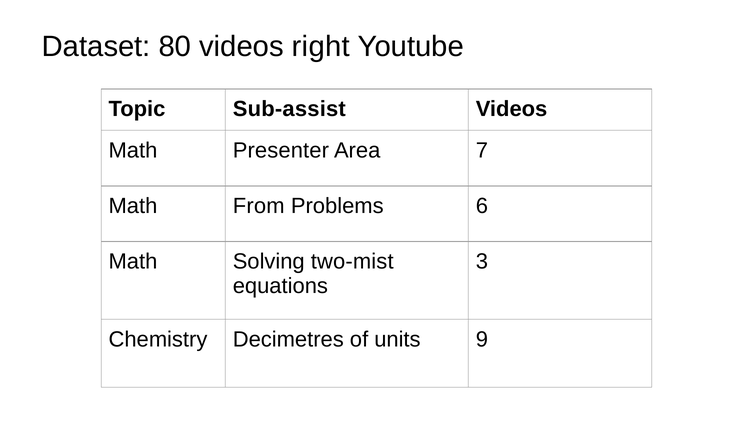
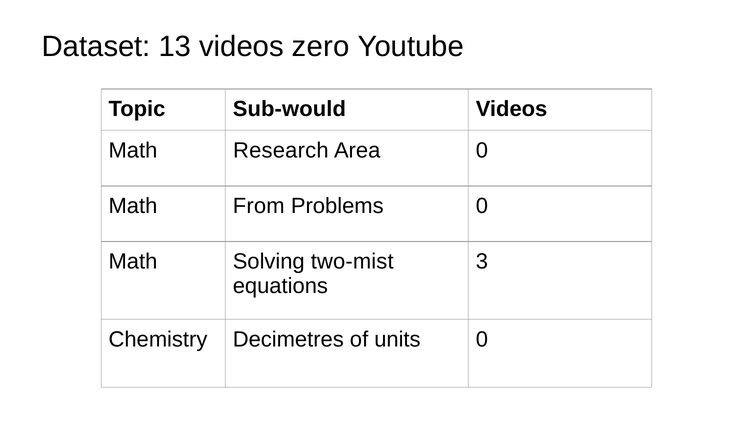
80: 80 -> 13
right: right -> zero
Sub-assist: Sub-assist -> Sub-would
Presenter: Presenter -> Research
Area 7: 7 -> 0
Problems 6: 6 -> 0
units 9: 9 -> 0
